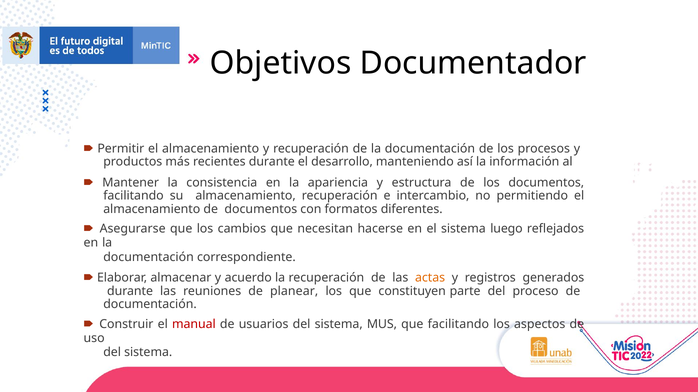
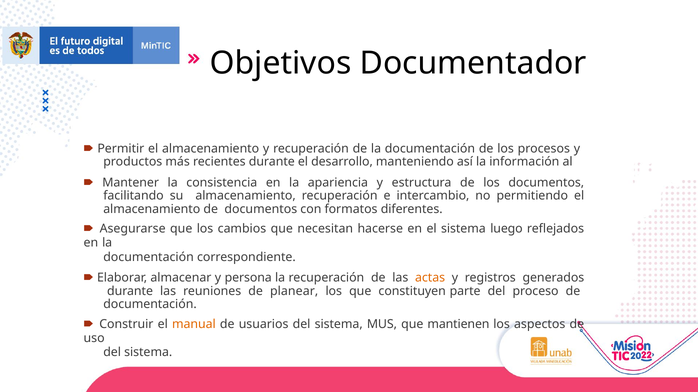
acuerdo: acuerdo -> persona
manual colour: red -> orange
que facilitando: facilitando -> mantienen
